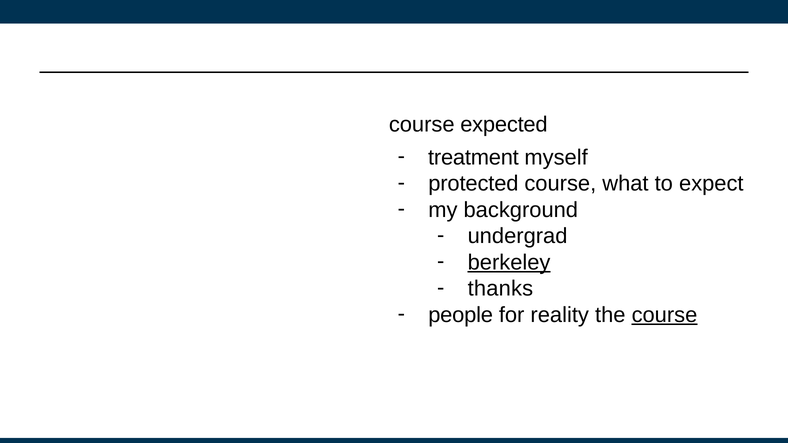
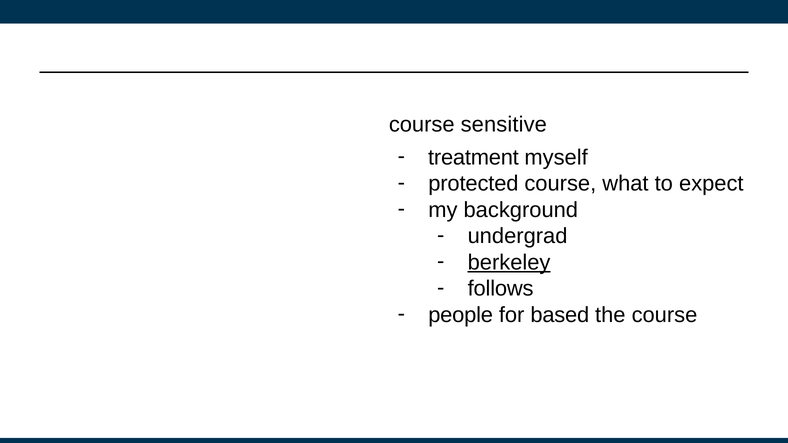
expected: expected -> sensitive
thanks: thanks -> follows
reality: reality -> based
course at (664, 315) underline: present -> none
